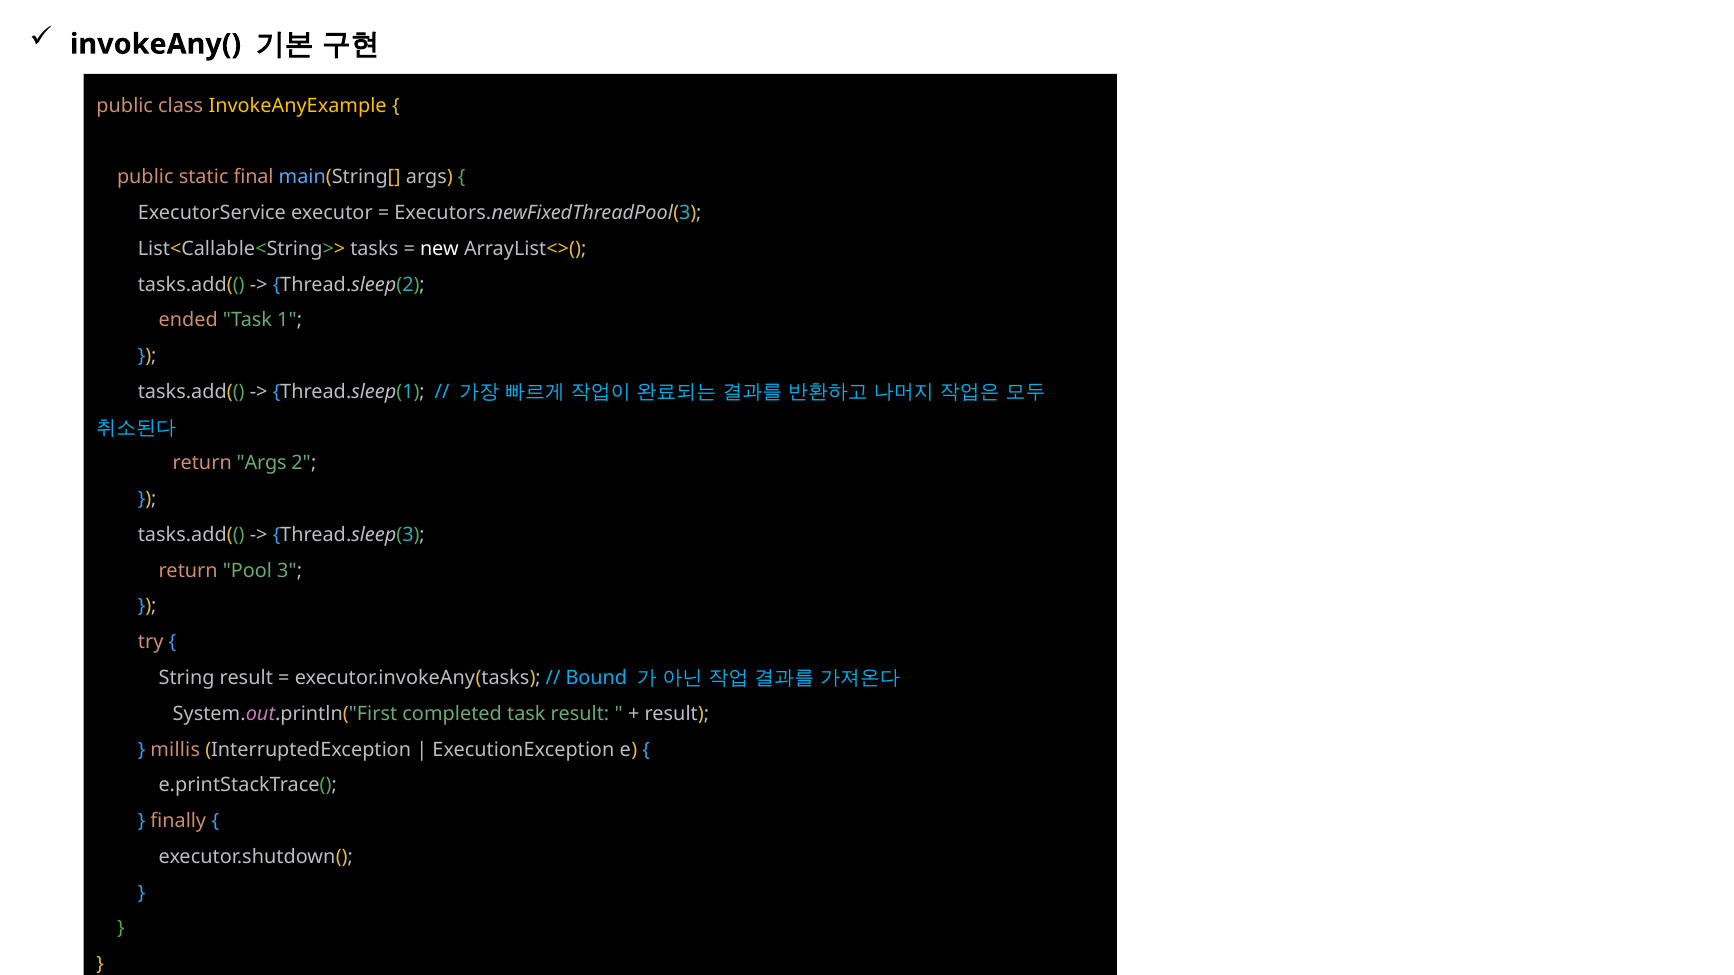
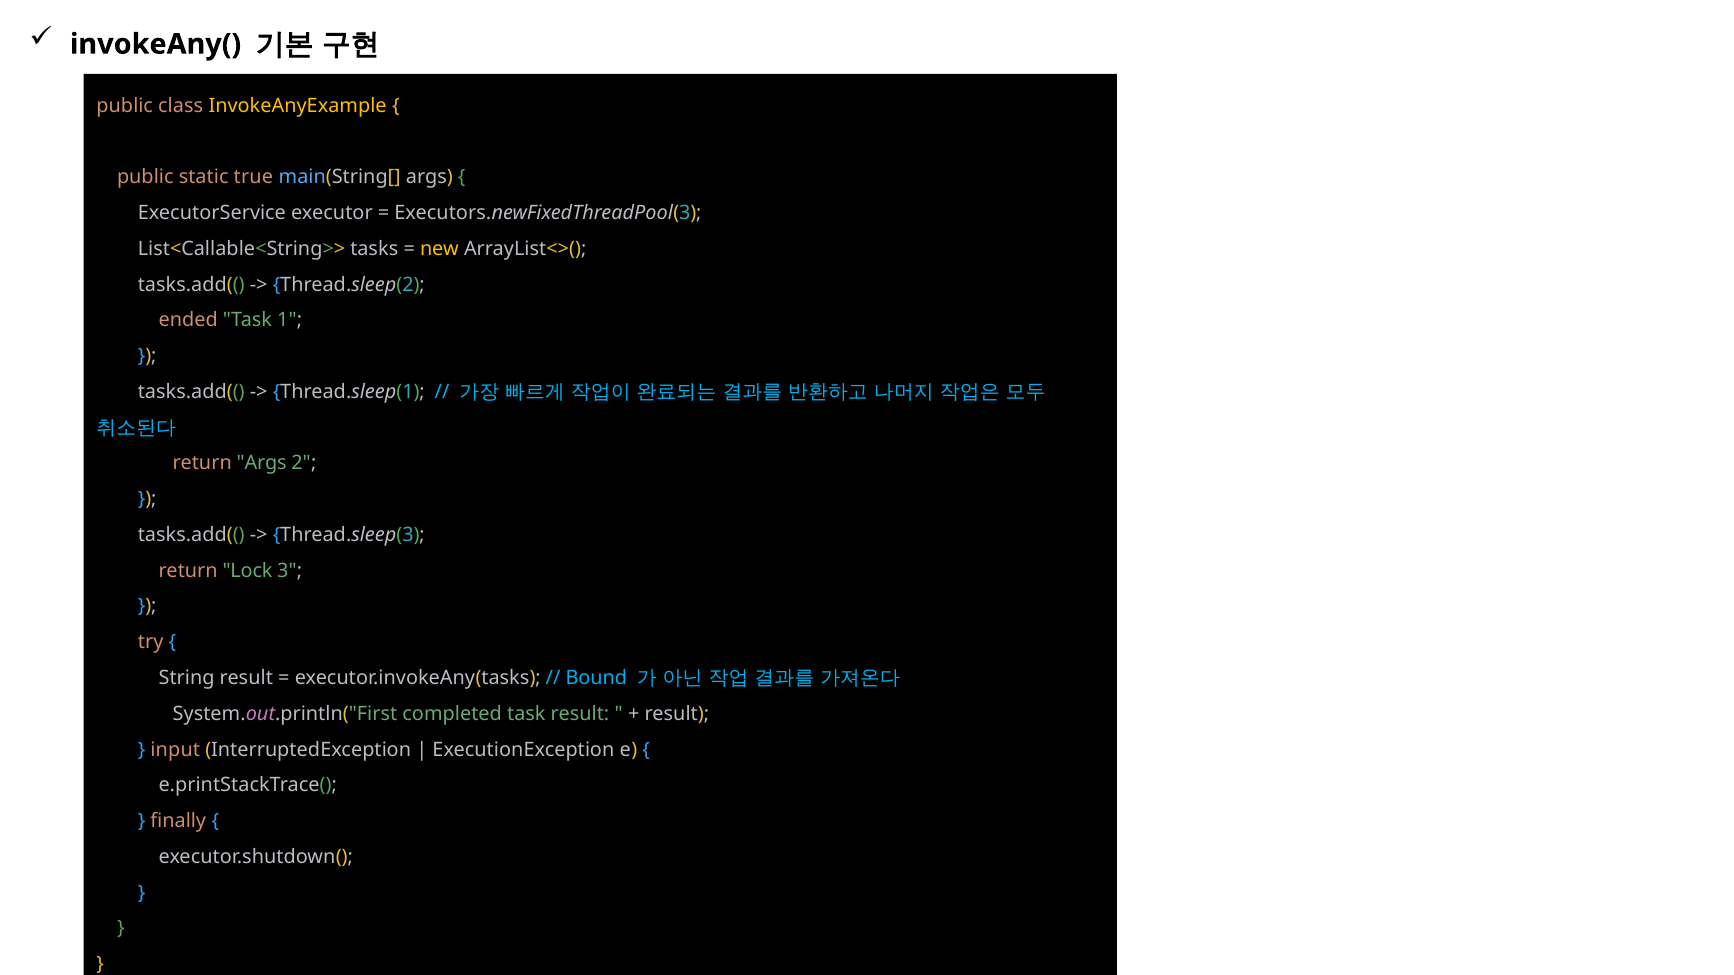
final: final -> true
new colour: white -> yellow
Pool: Pool -> Lock
millis: millis -> input
